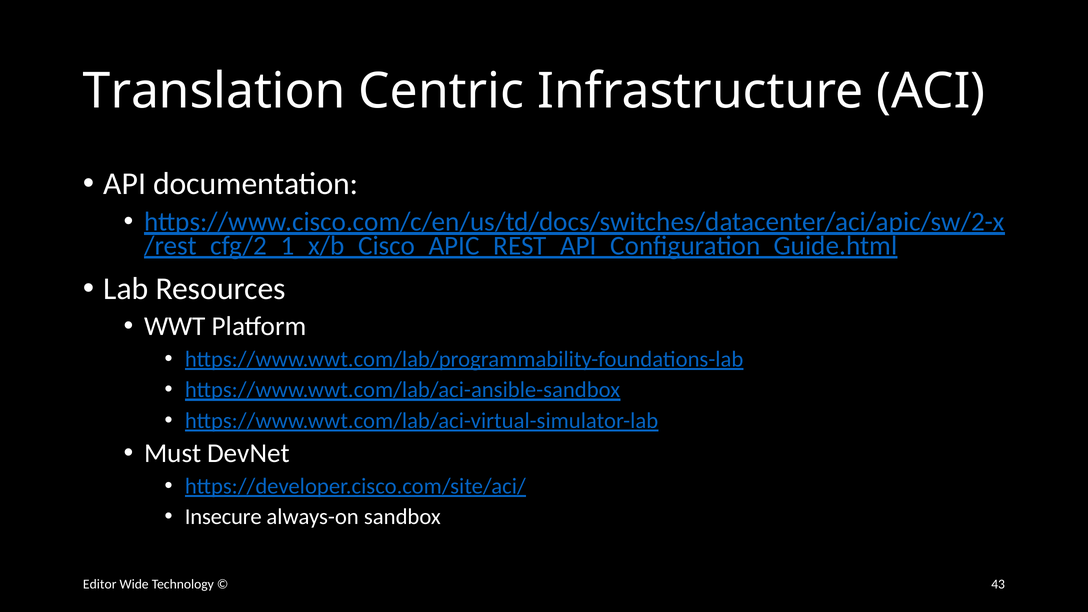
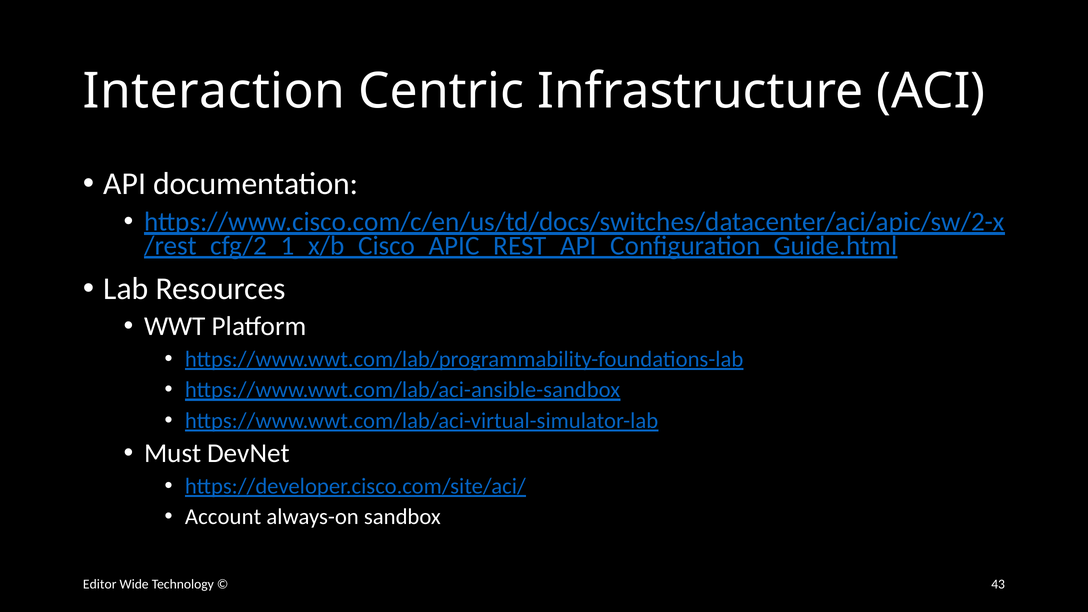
Translation: Translation -> Interaction
Insecure: Insecure -> Account
